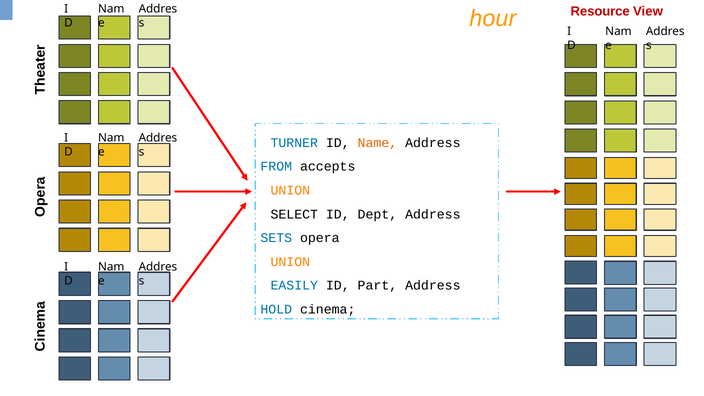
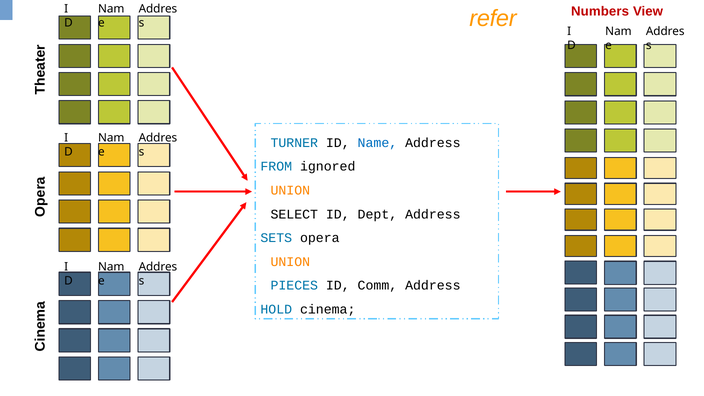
Resource: Resource -> Numbers
hour: hour -> refer
Name colour: orange -> blue
accepts: accepts -> ignored
EASILY: EASILY -> PIECES
Part: Part -> Comm
